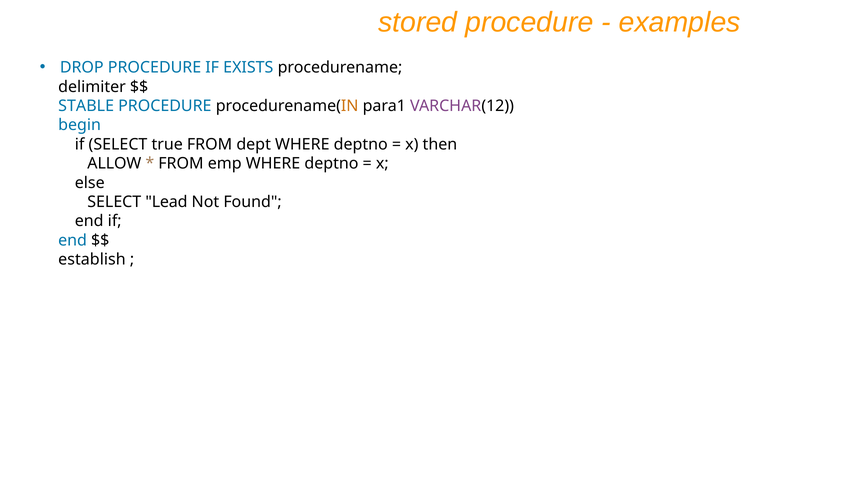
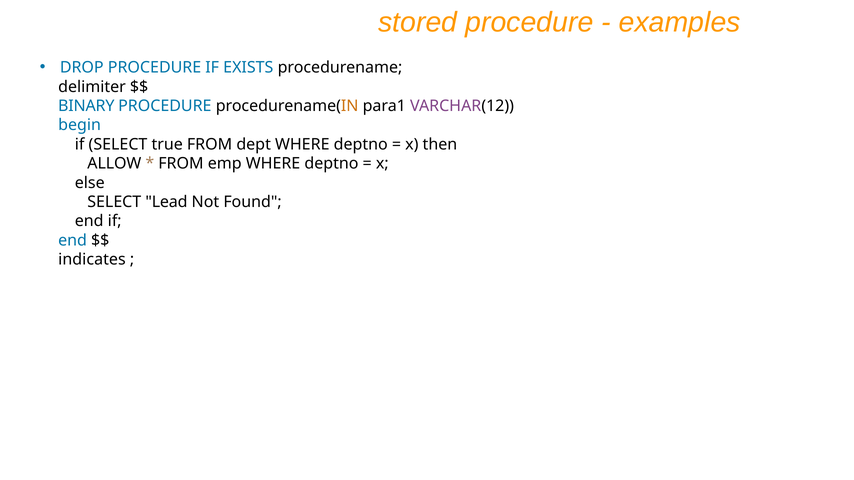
STABLE: STABLE -> BINARY
establish: establish -> indicates
